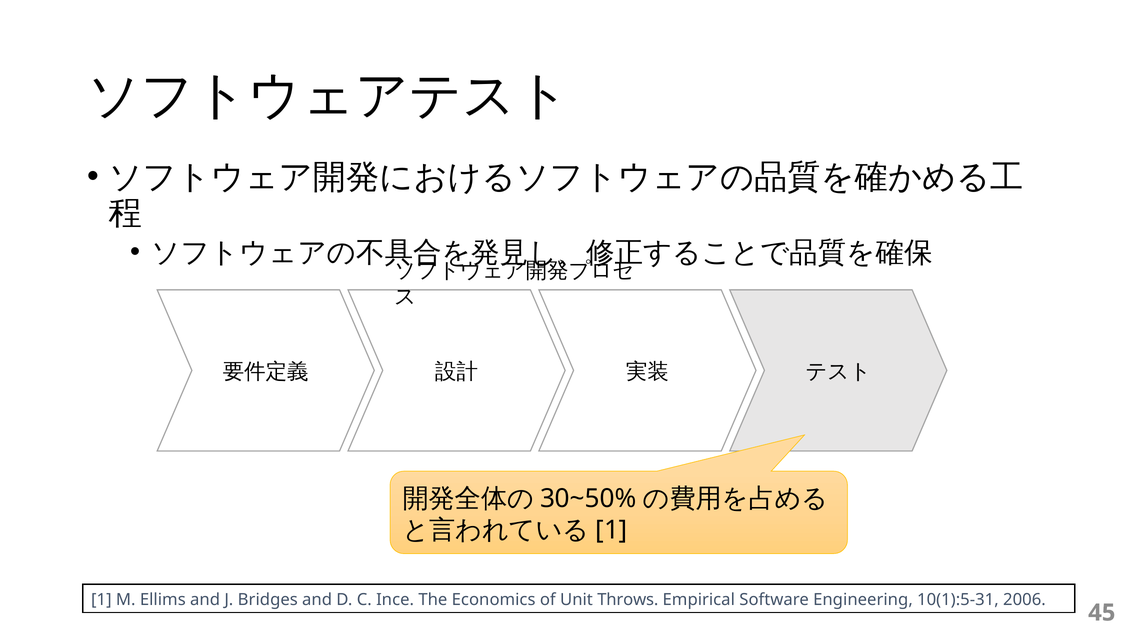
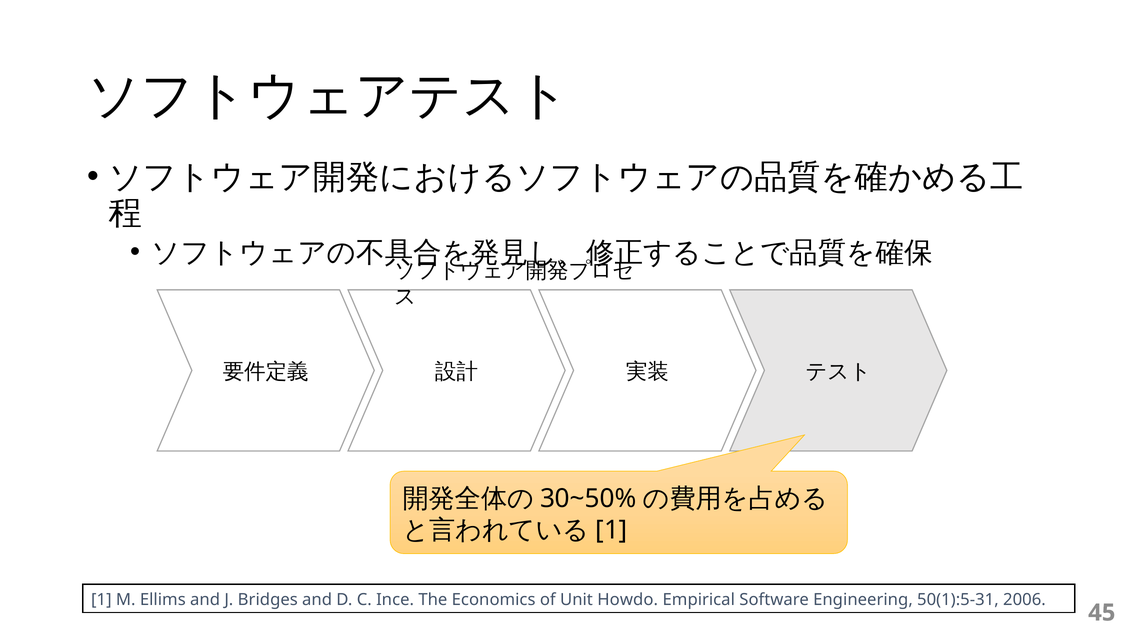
Throws: Throws -> Howdo
10(1):5-31: 10(1):5-31 -> 50(1):5-31
